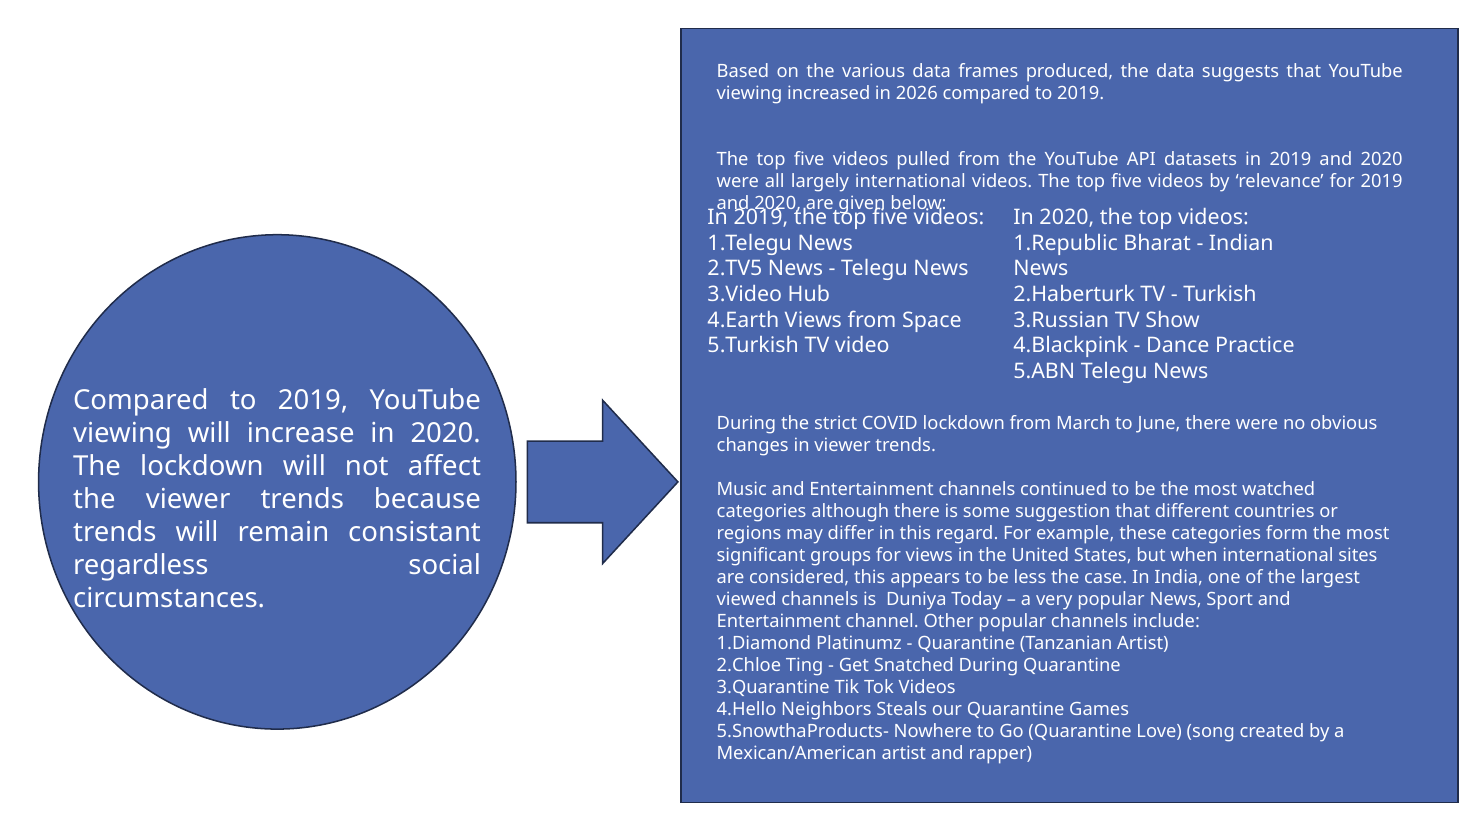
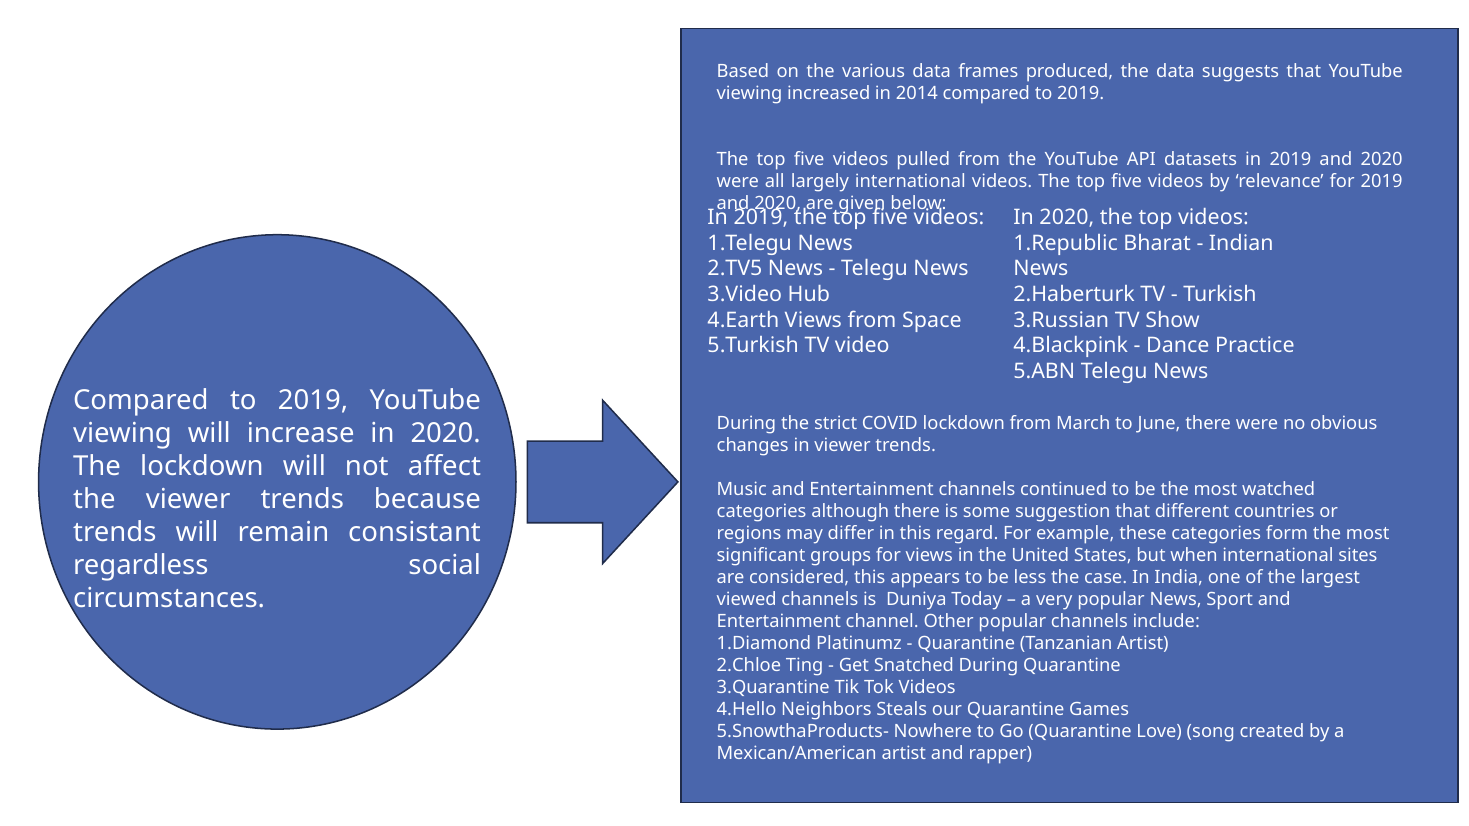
2026: 2026 -> 2014
